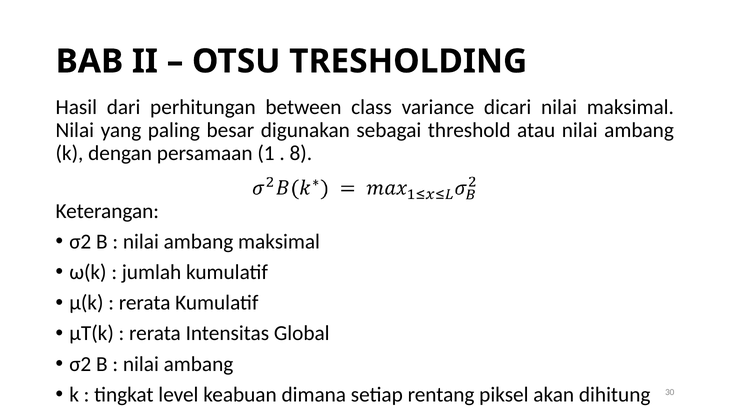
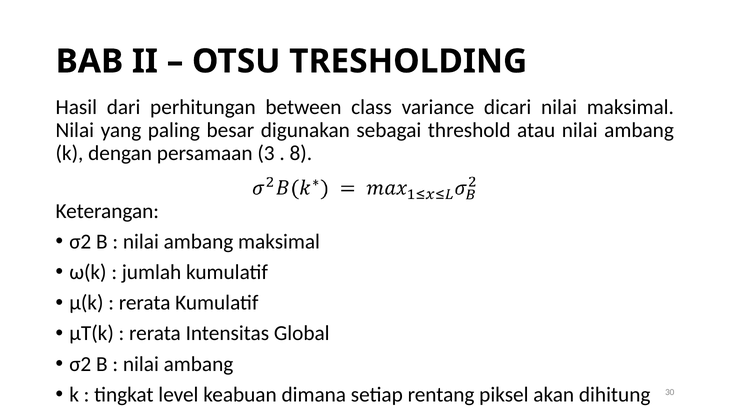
1: 1 -> 3
